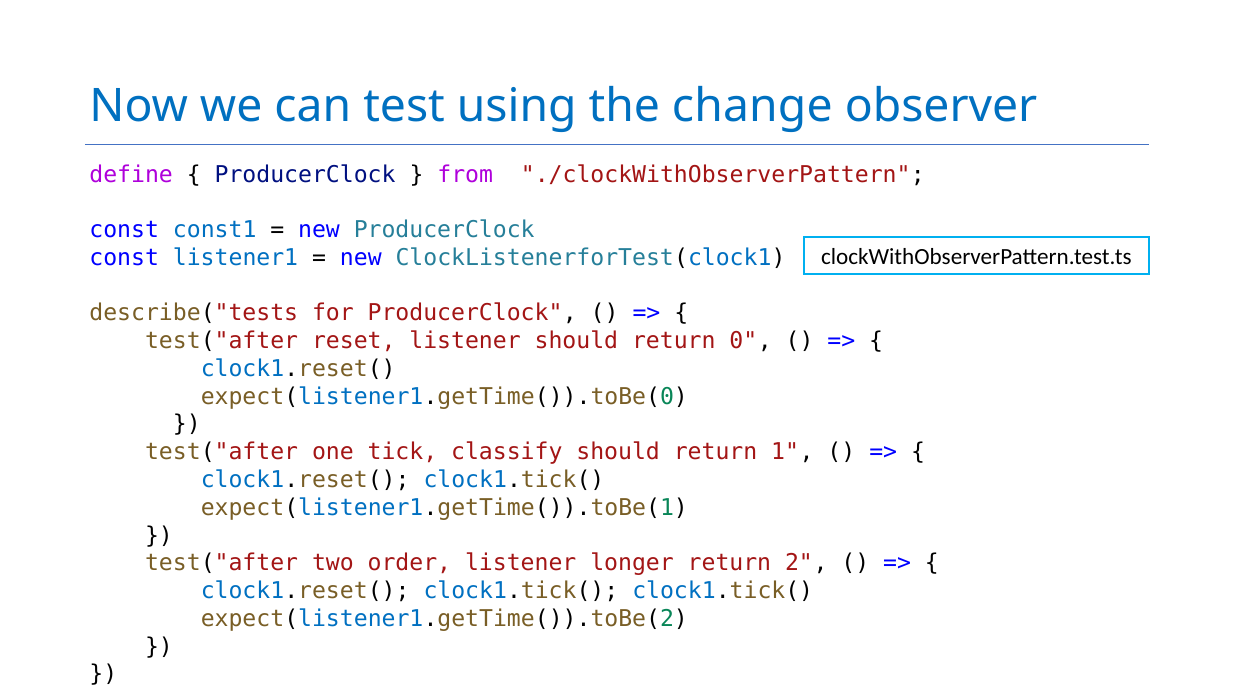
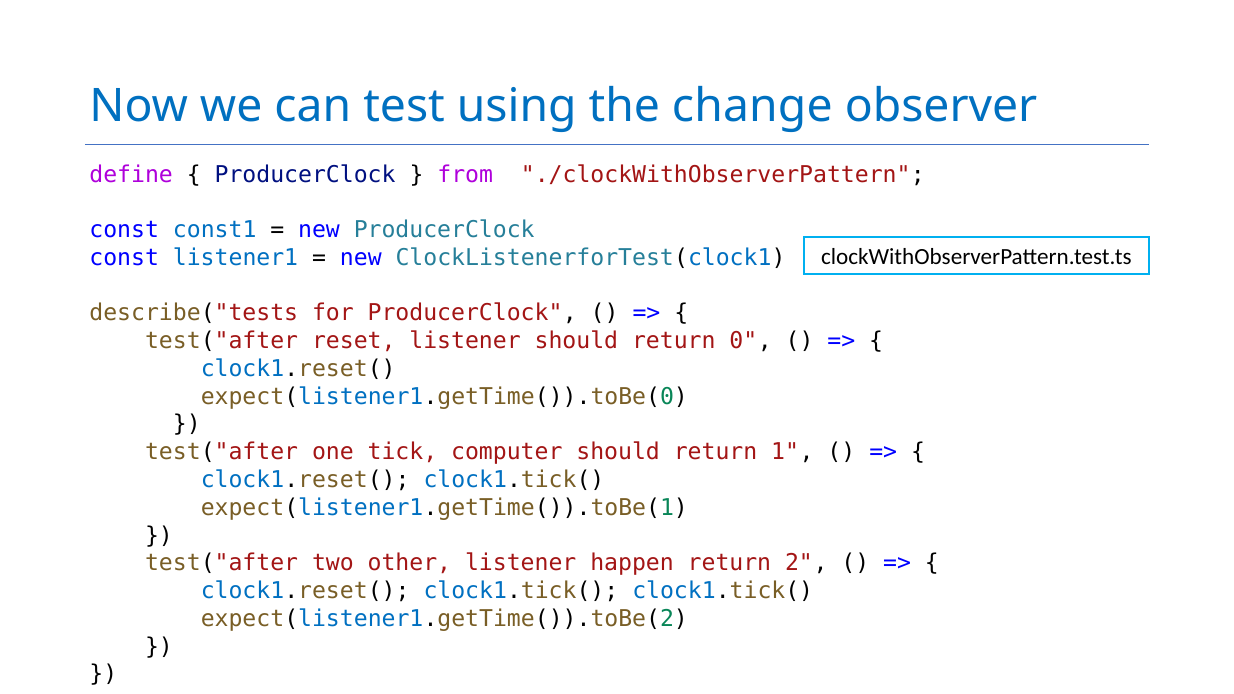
classify: classify -> computer
order: order -> other
longer: longer -> happen
